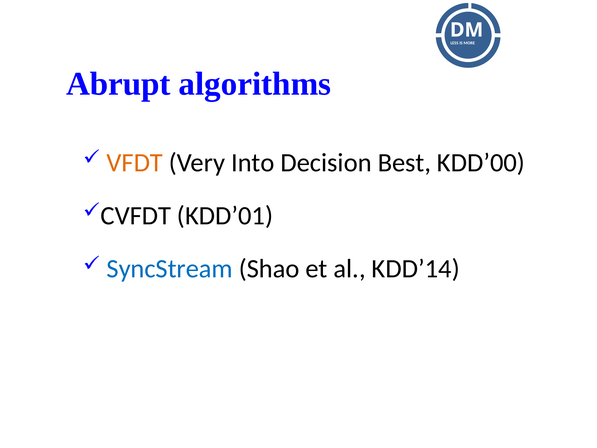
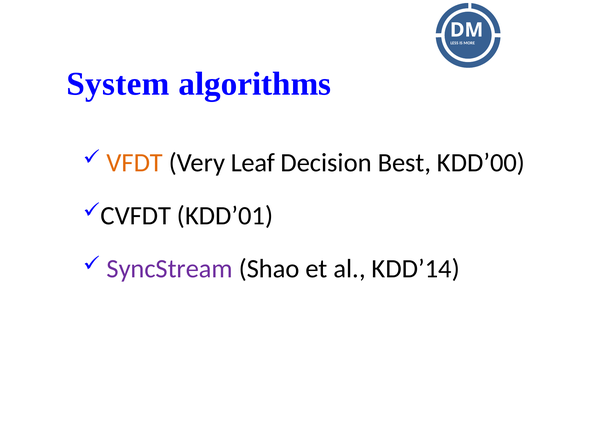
Abrupt: Abrupt -> System
Into: Into -> Leaf
SyncStream colour: blue -> purple
